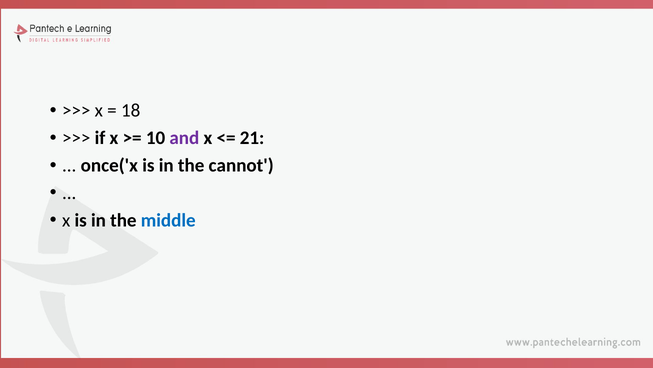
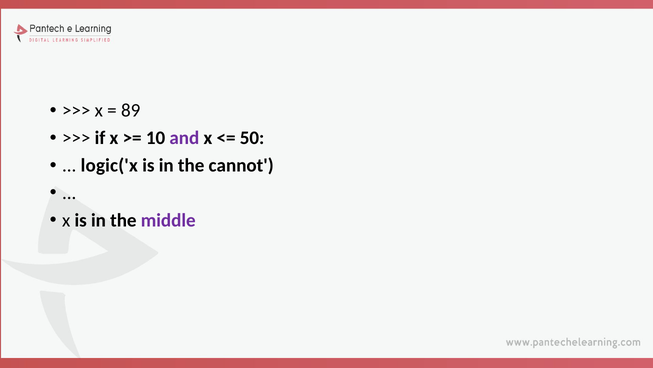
18: 18 -> 89
21: 21 -> 50
once('x: once('x -> logic('x
middle colour: blue -> purple
